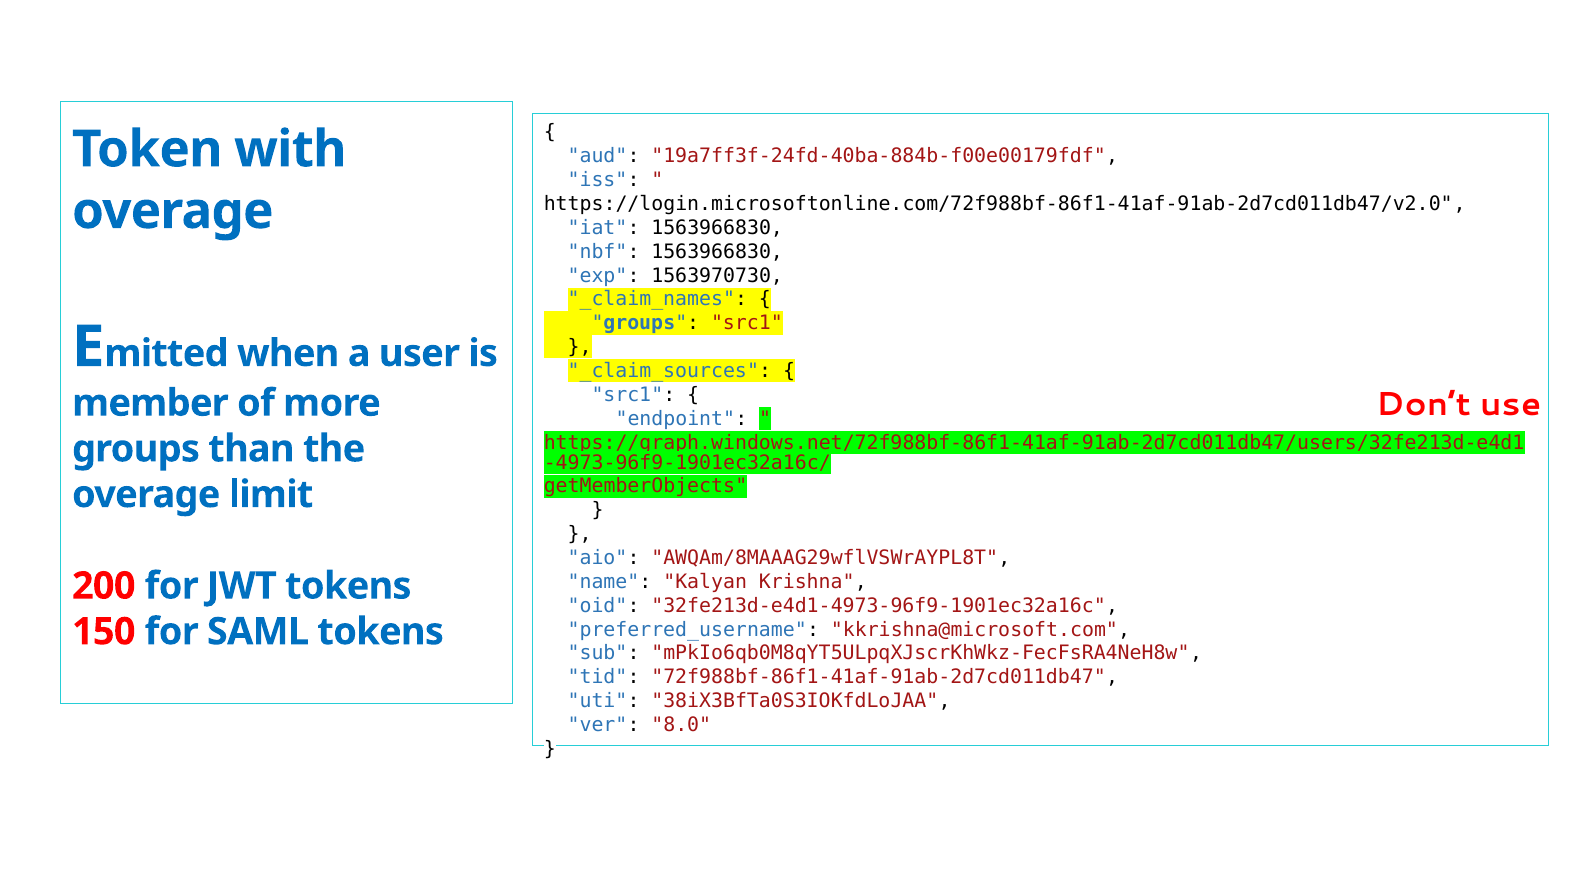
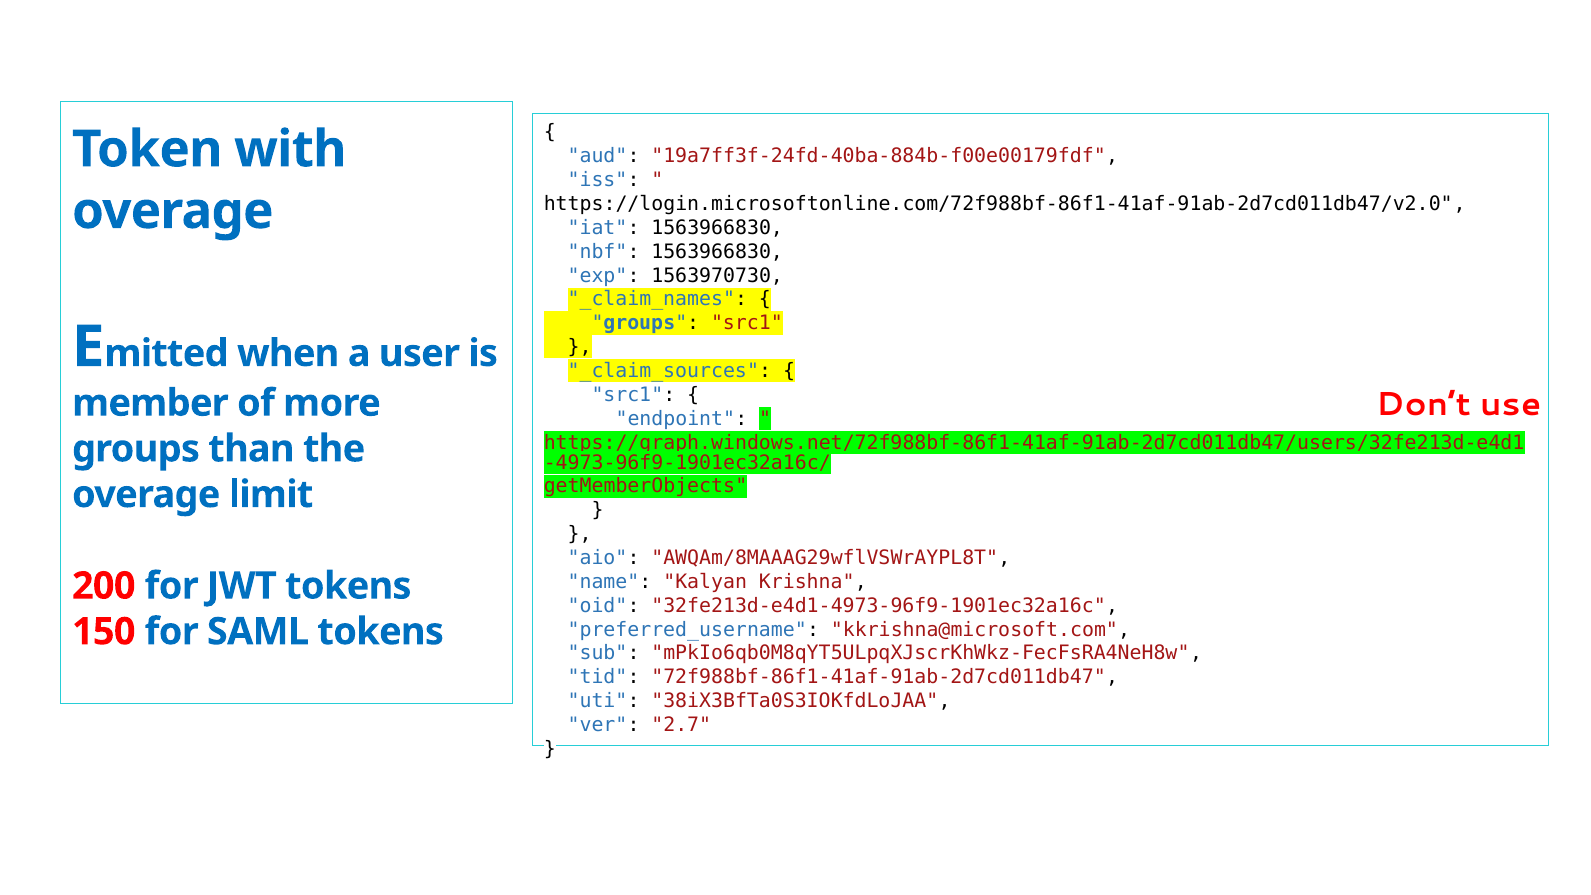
8.0: 8.0 -> 2.7
